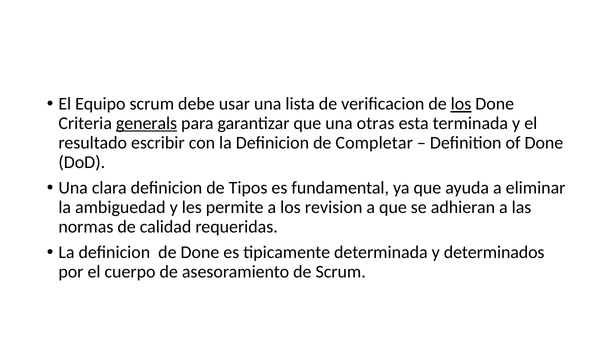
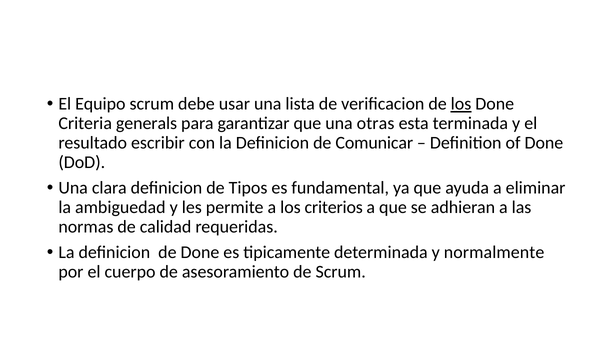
generals underline: present -> none
Completar: Completar -> Comunicar
revision: revision -> criterios
determinados: determinados -> normalmente
